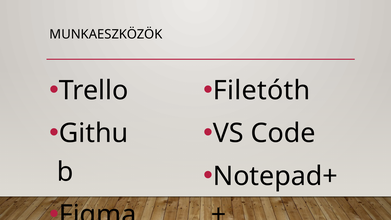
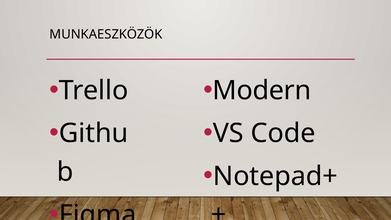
Filetóth: Filetóth -> Modern
